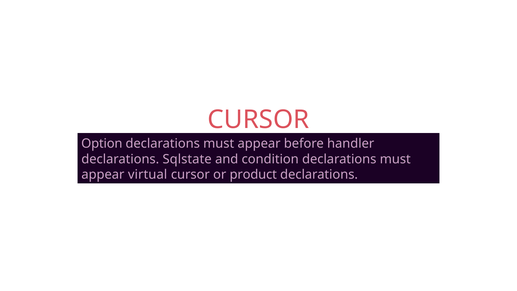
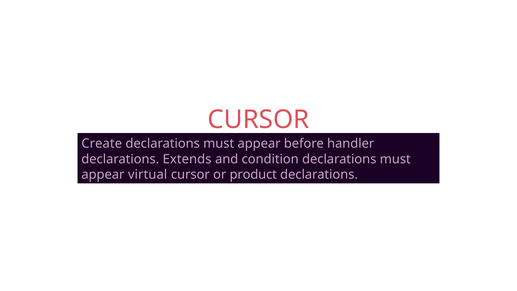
Option: Option -> Create
Sqlstate: Sqlstate -> Extends
